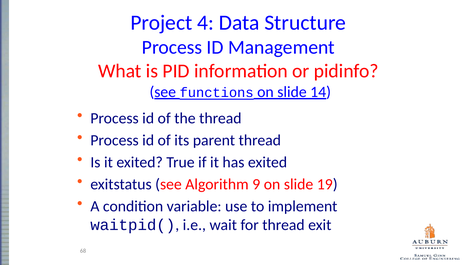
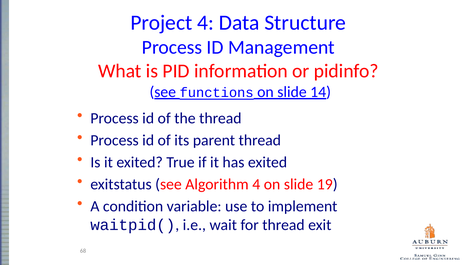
Algorithm 9: 9 -> 4
